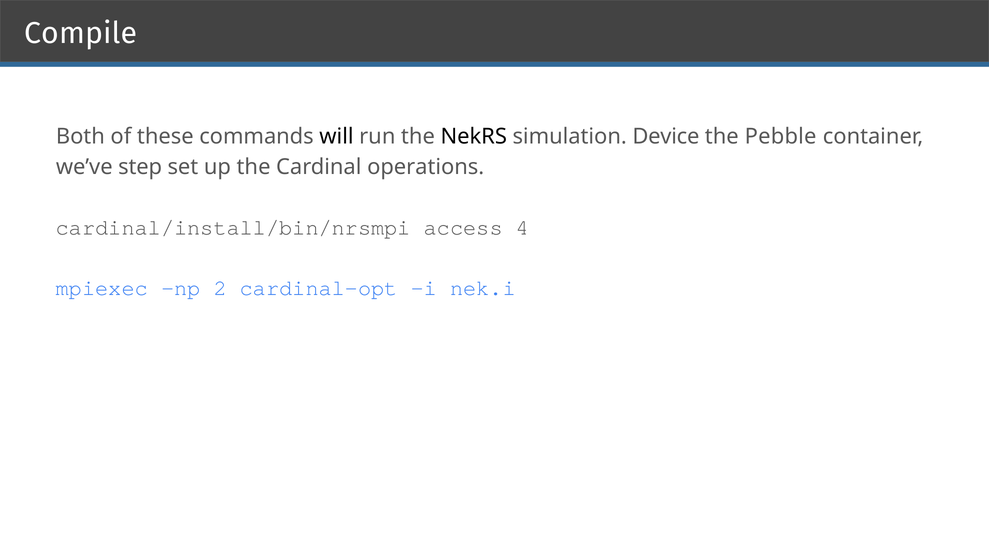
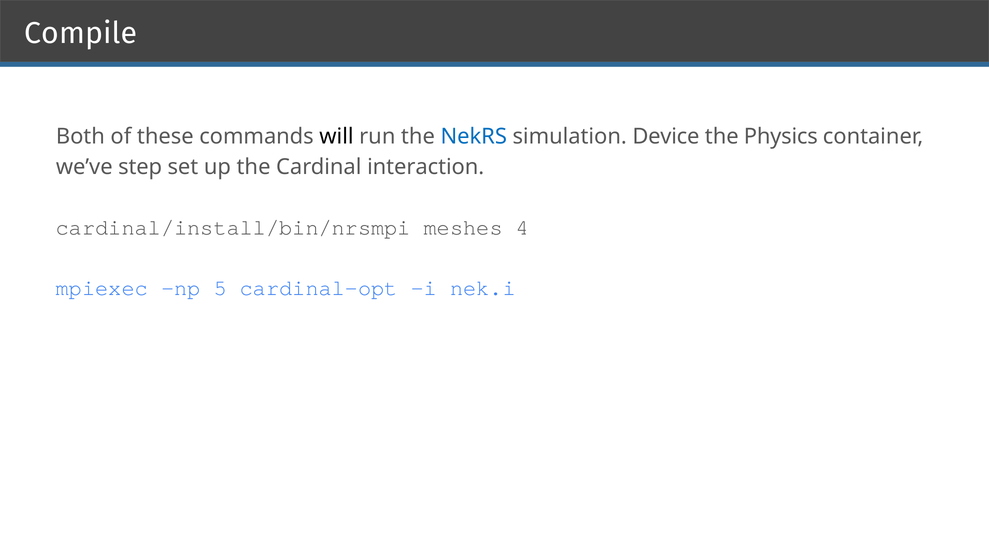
NekRS colour: black -> blue
Pebble: Pebble -> Physics
operations: operations -> interaction
access: access -> meshes
2: 2 -> 5
